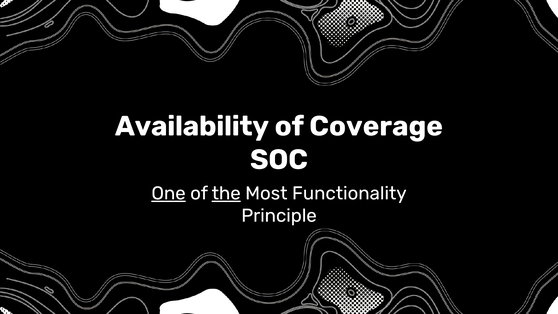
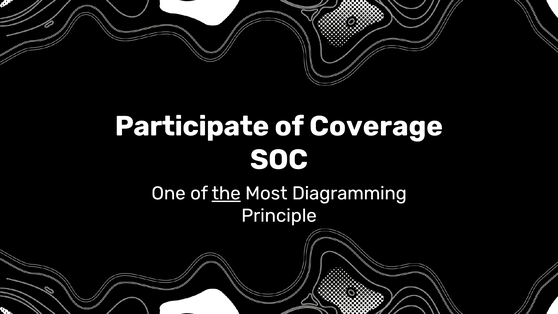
Availability: Availability -> Participate
One underline: present -> none
Functionality: Functionality -> Diagramming
